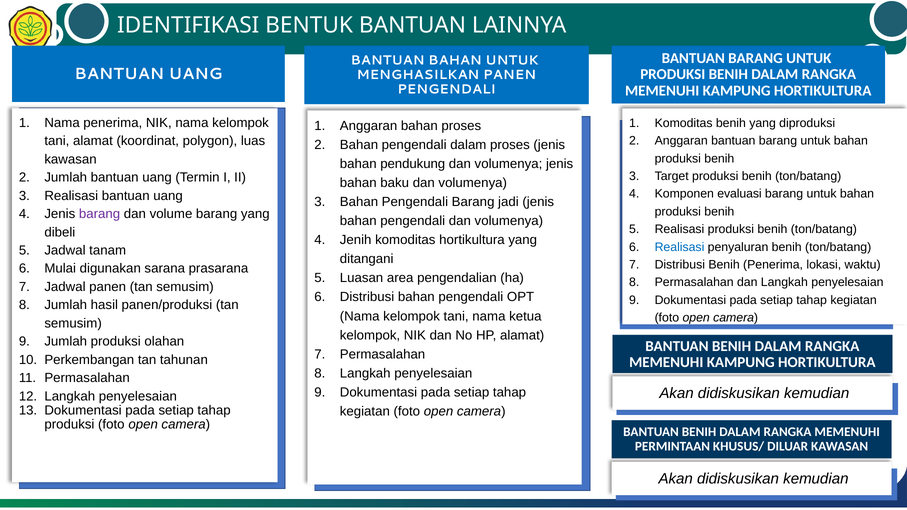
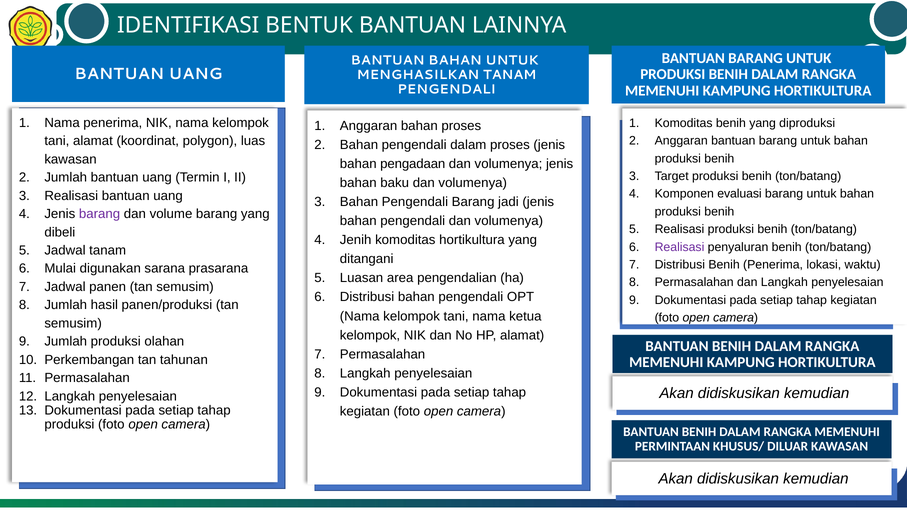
MENGHASILKAN PANEN: PANEN -> TANAM
pendukung: pendukung -> pengadaan
Realisasi at (679, 247) colour: blue -> purple
